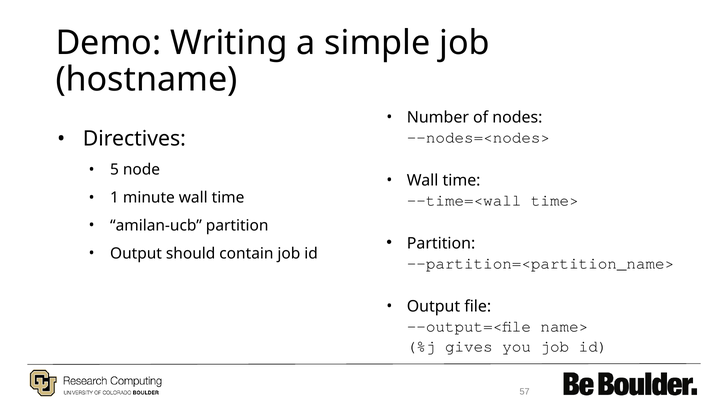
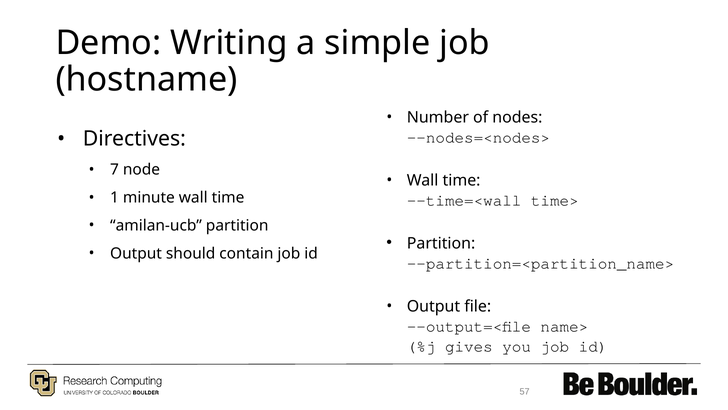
5: 5 -> 7
